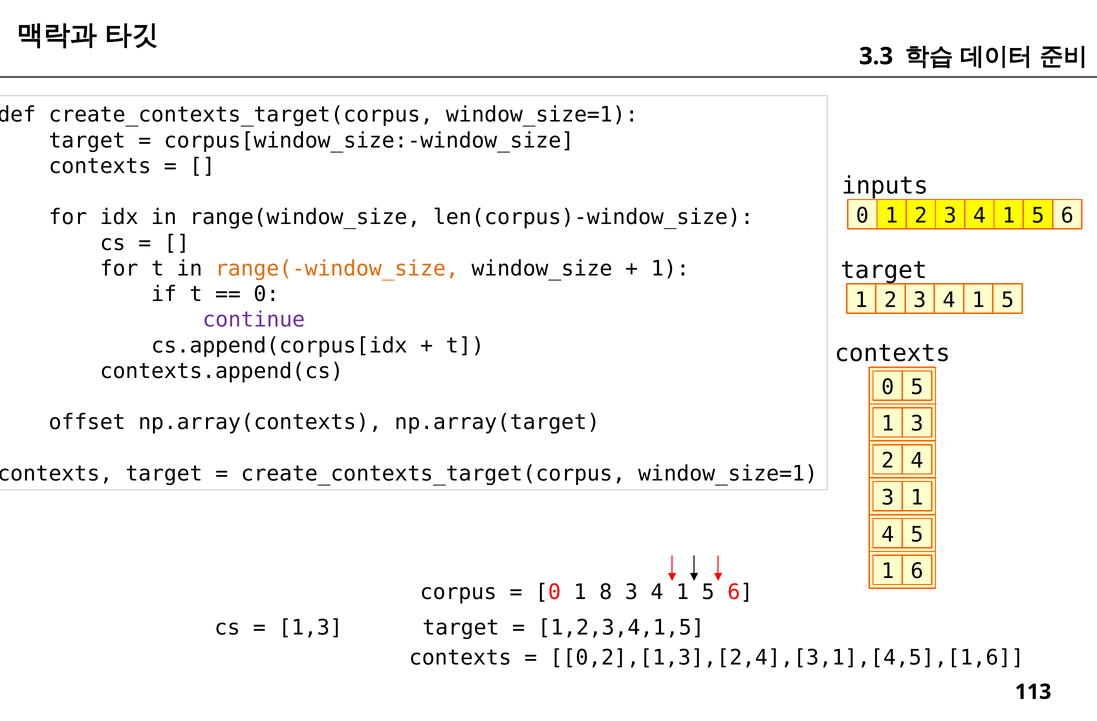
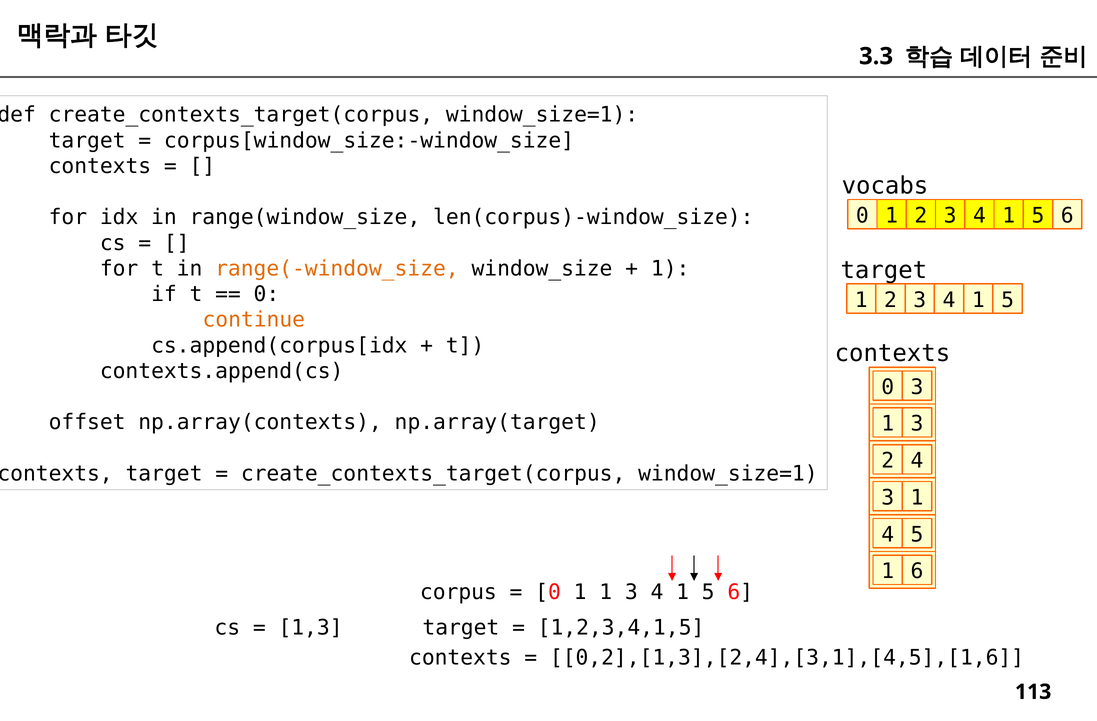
inputs: inputs -> vocabs
continue colour: purple -> orange
0 5: 5 -> 3
1 8: 8 -> 1
